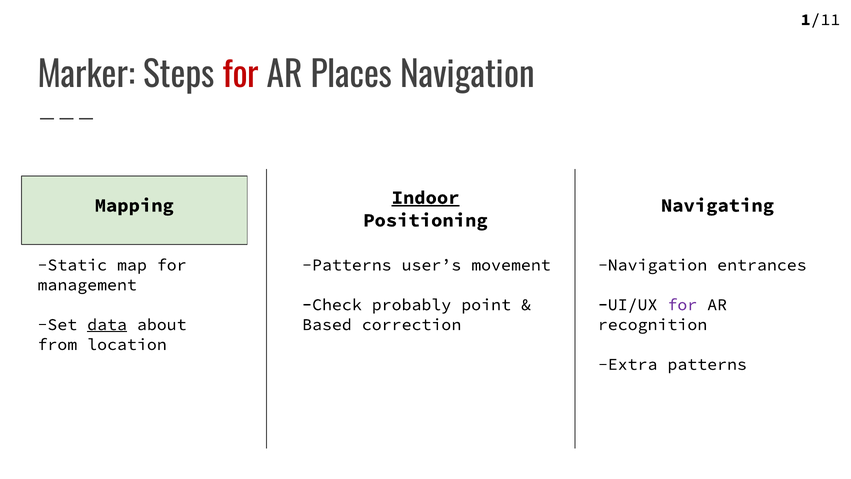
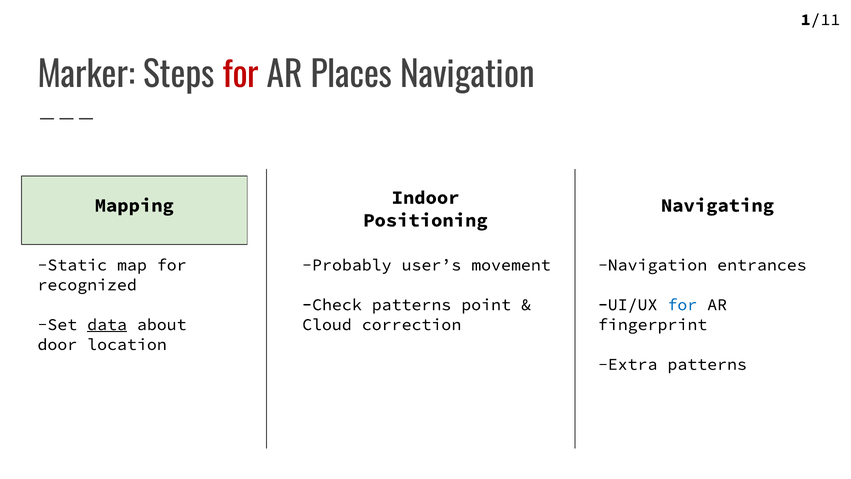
Indoor underline: present -> none
Patterns at (347, 265): Patterns -> Probably
management: management -> recognized
Check probably: probably -> patterns
for at (682, 305) colour: purple -> blue
Based: Based -> Cloud
recognition: recognition -> fingerprint
from: from -> door
